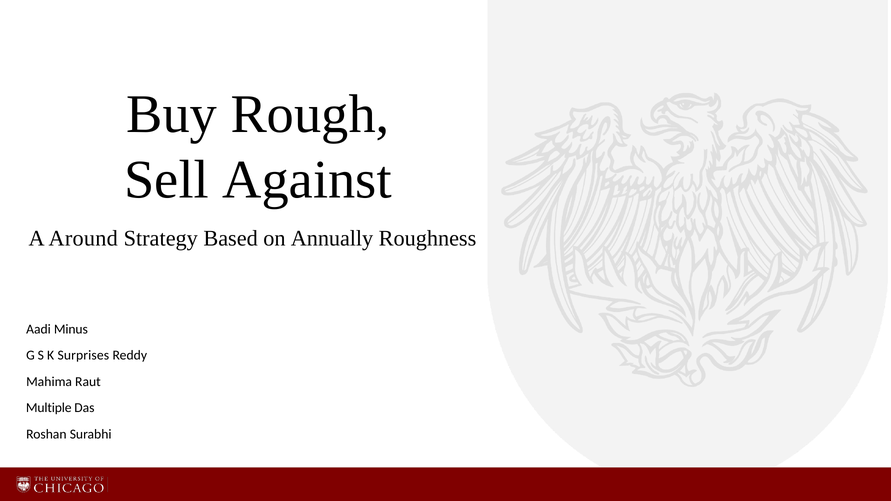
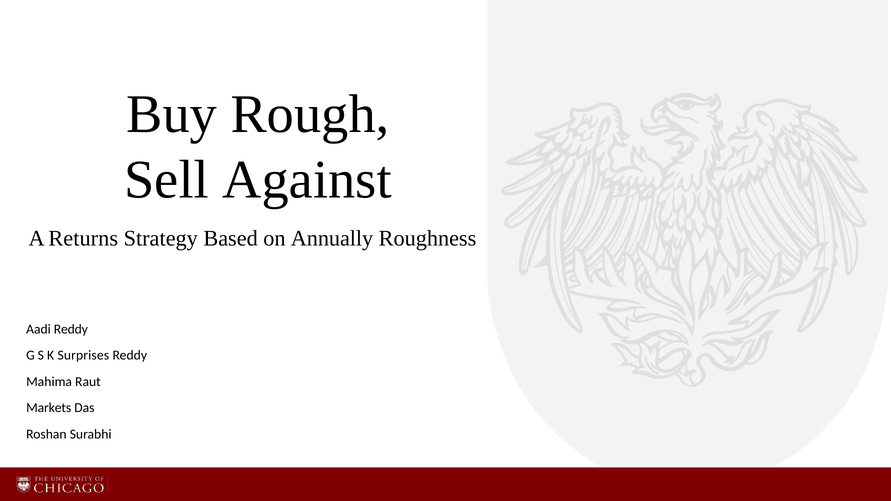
Around: Around -> Returns
Aadi Minus: Minus -> Reddy
Multiple: Multiple -> Markets
